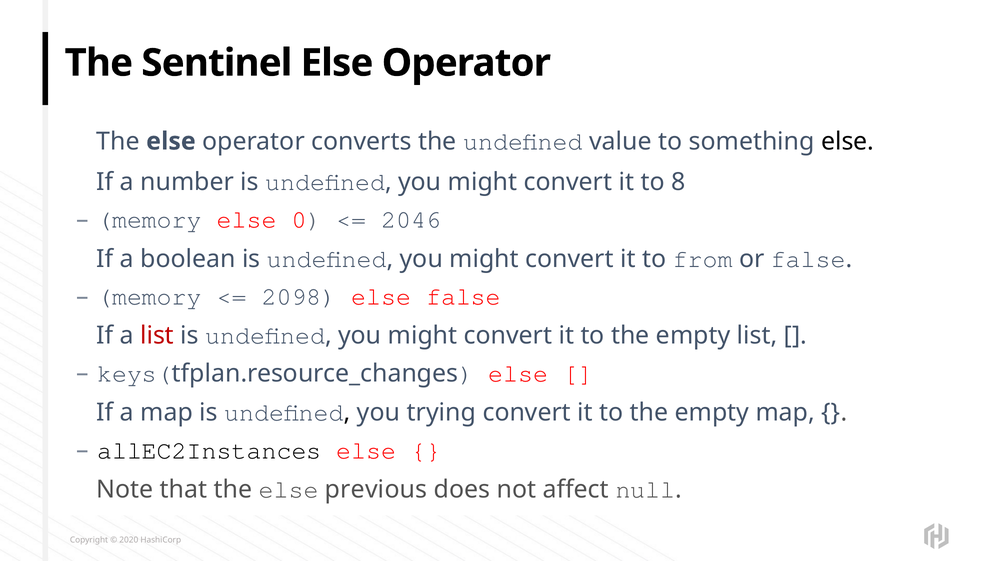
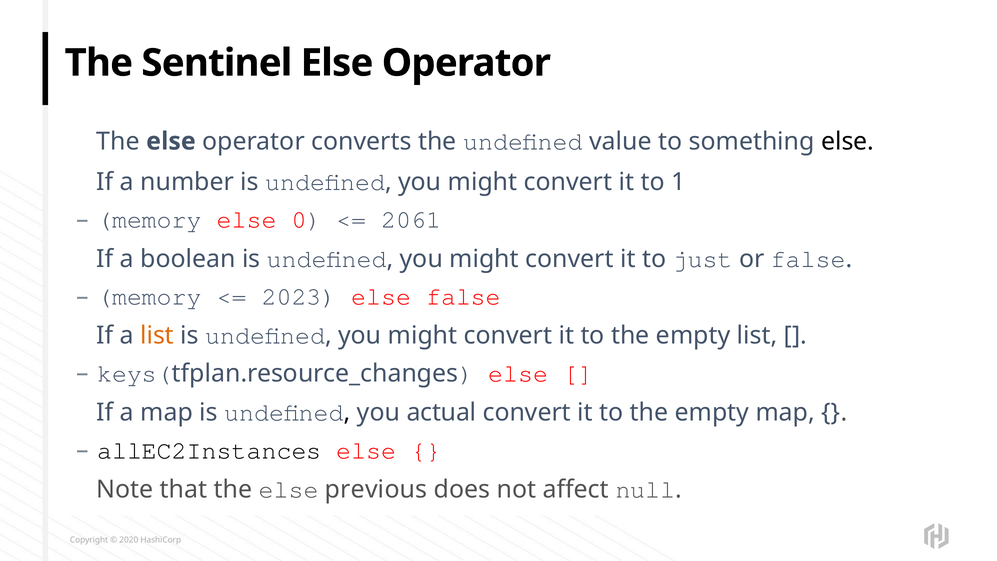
8: 8 -> 1
2046: 2046 -> 2061
from: from -> just
2098: 2098 -> 2023
list at (157, 336) colour: red -> orange
trying: trying -> actual
